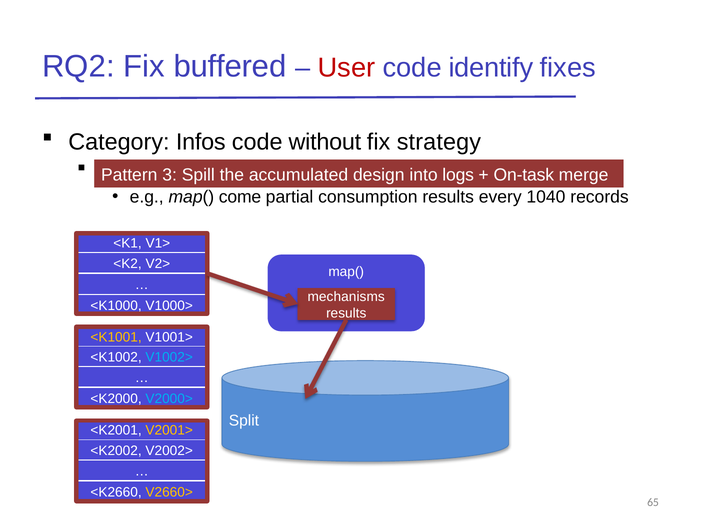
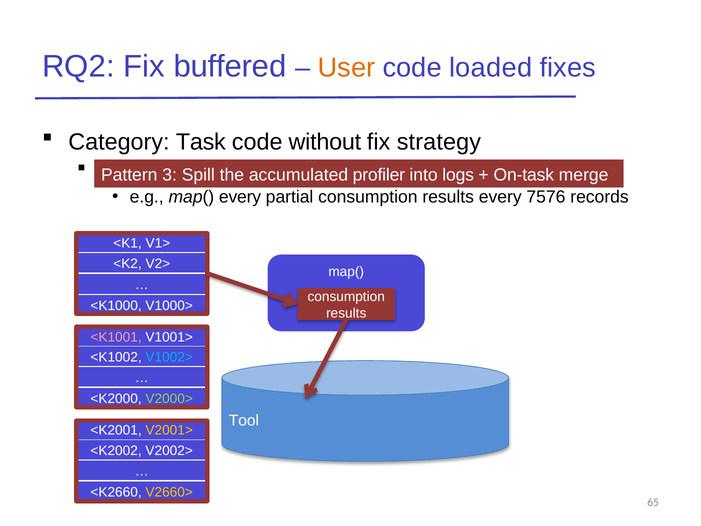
User colour: red -> orange
identify: identify -> loaded
Infos: Infos -> Task
design: design -> profiler
map( come: come -> every
1040: 1040 -> 7576
mechanisms at (346, 297): mechanisms -> consumption
<K1001 colour: yellow -> pink
V2000> colour: light blue -> light green
Split: Split -> Tool
